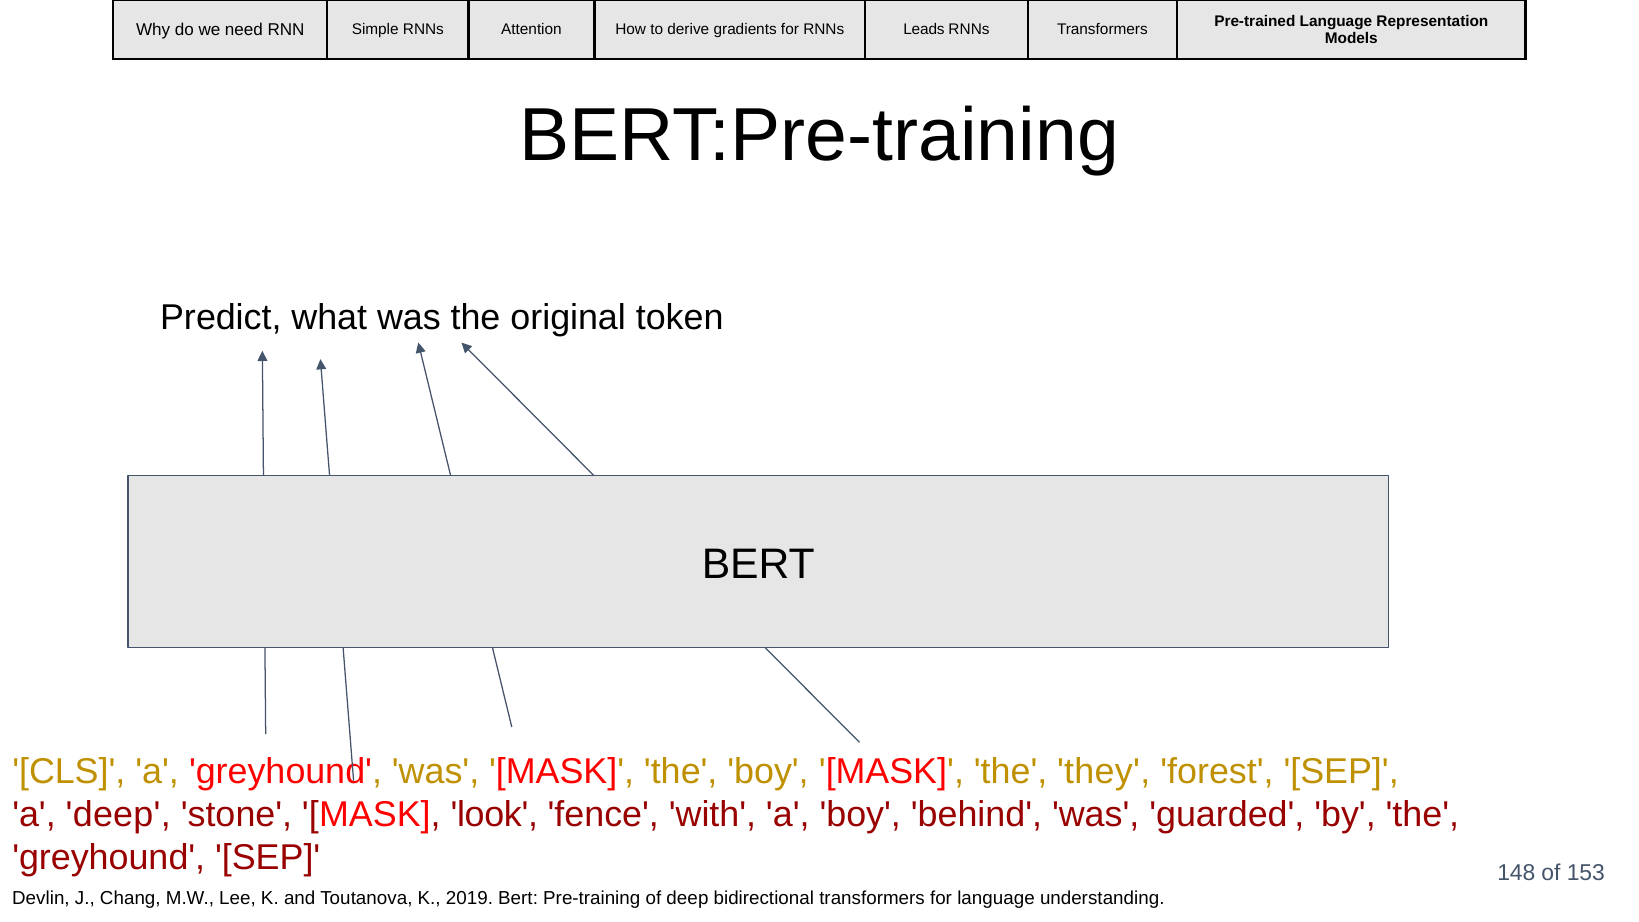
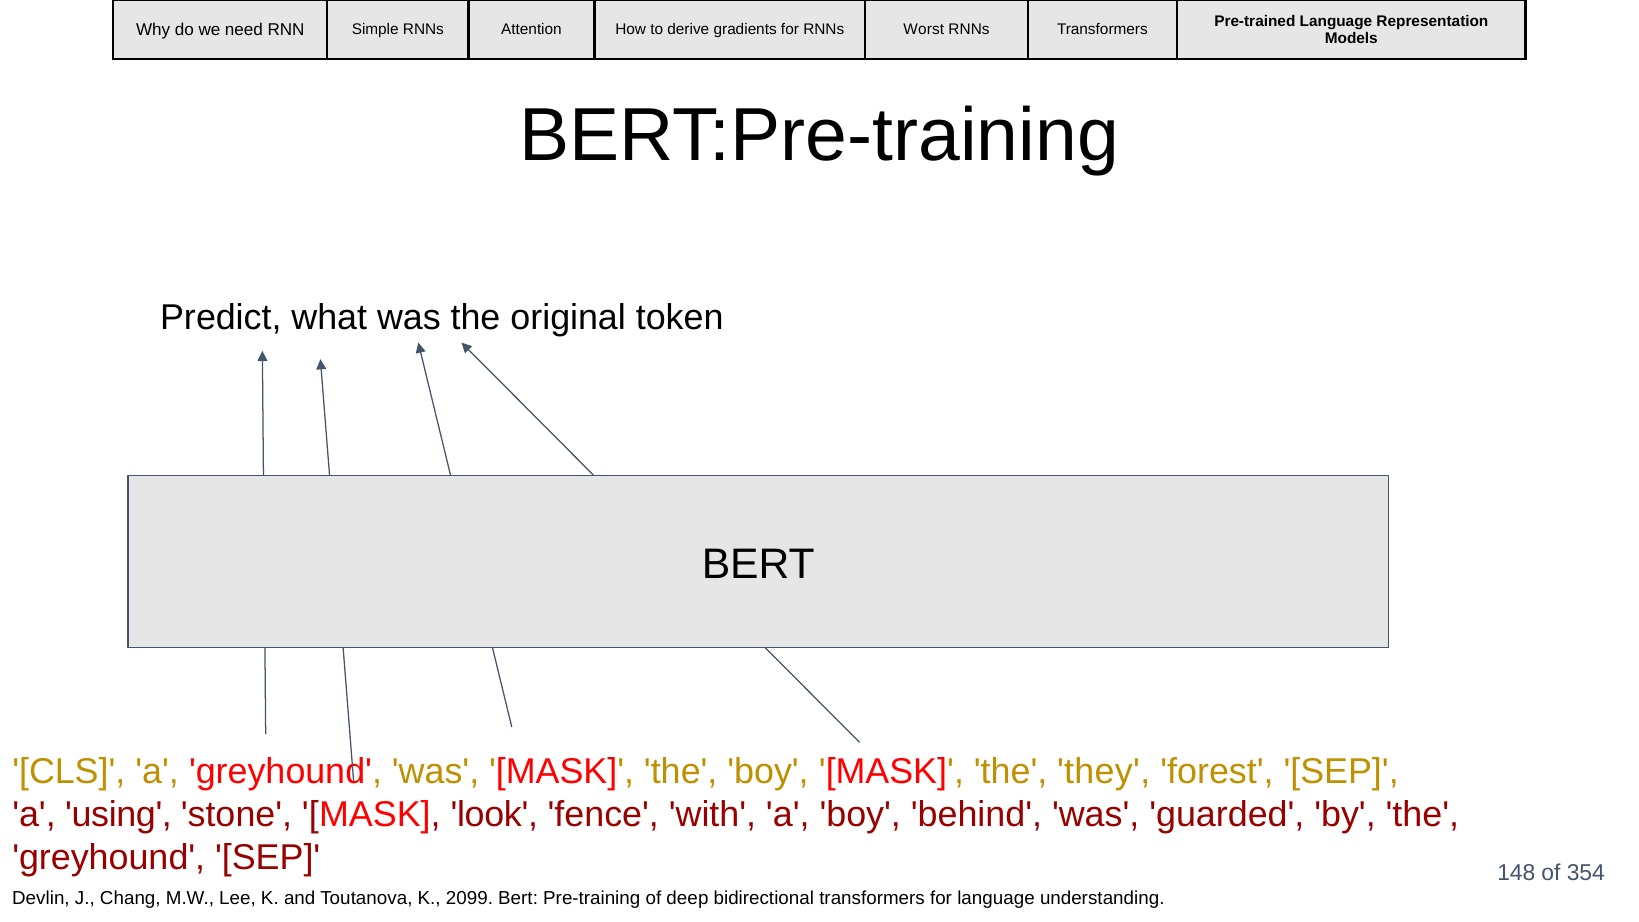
Leads: Leads -> Worst
a deep: deep -> using
153: 153 -> 354
2019: 2019 -> 2099
